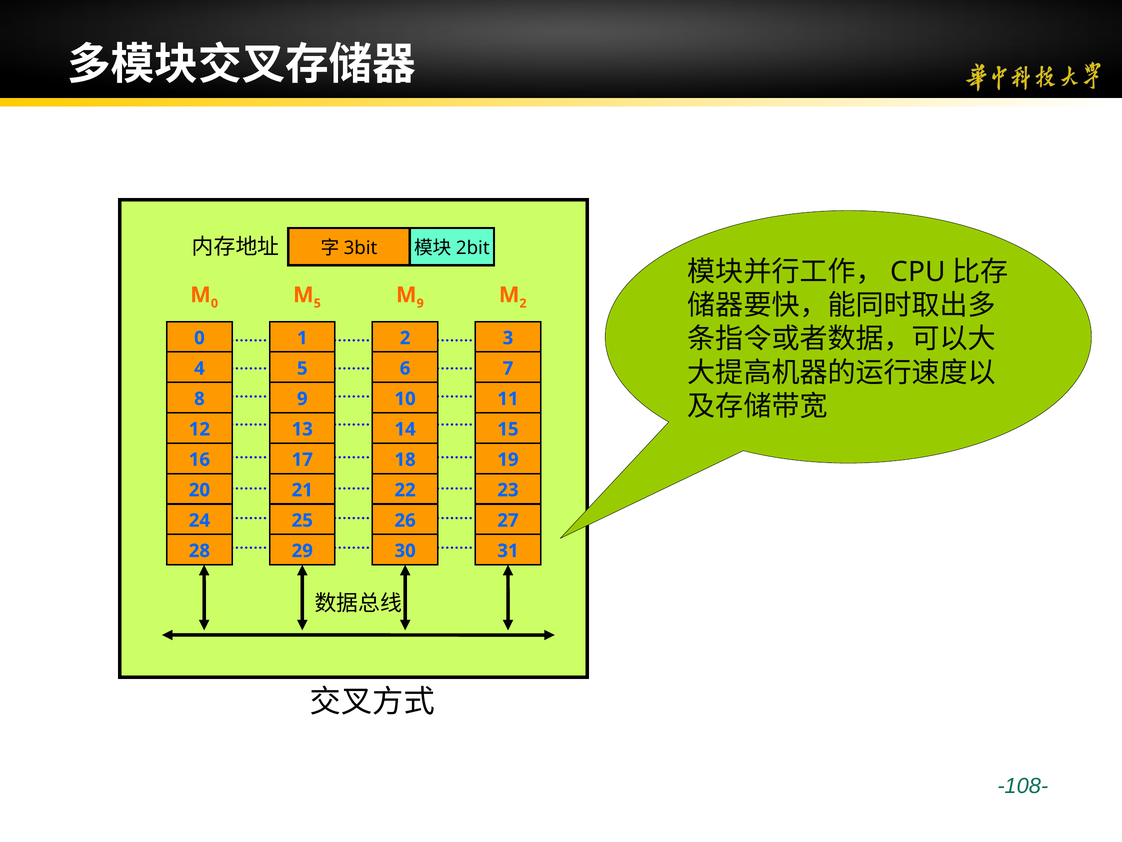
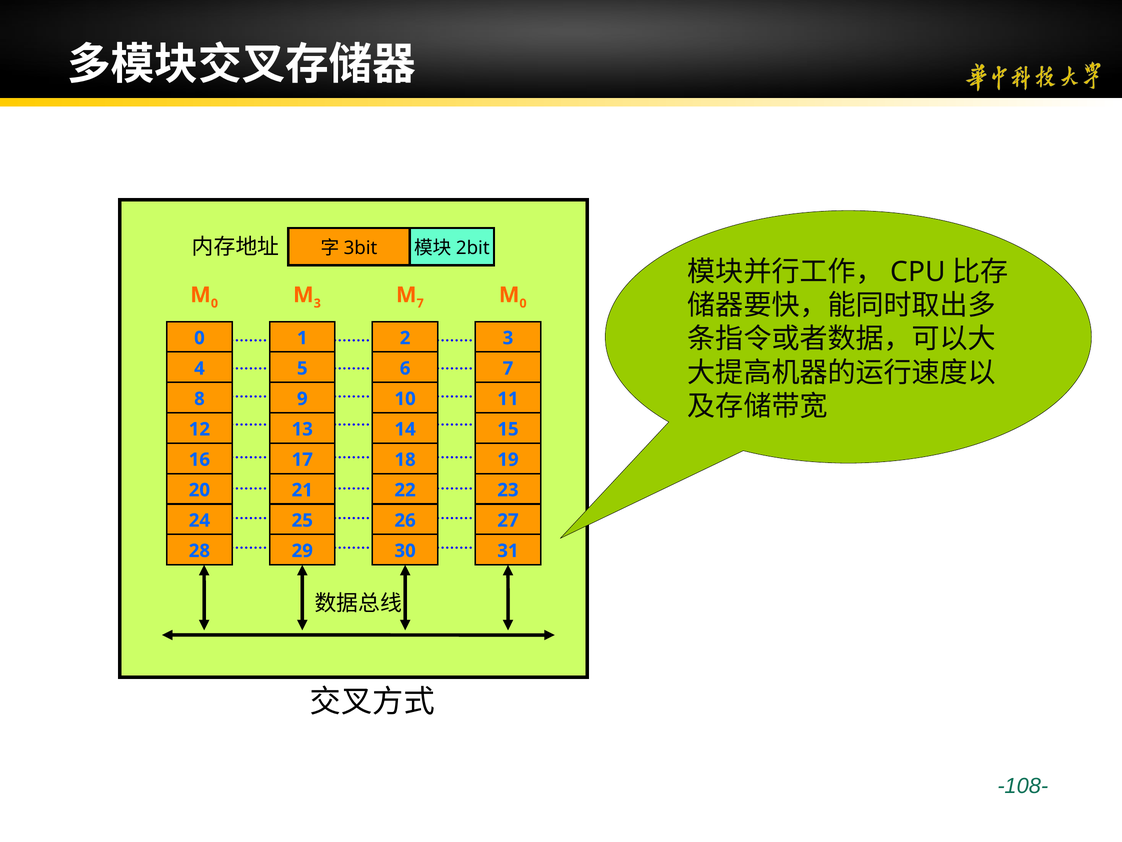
5 at (317, 303): 5 -> 3
9 at (420, 303): 9 -> 7
2 at (523, 303): 2 -> 0
